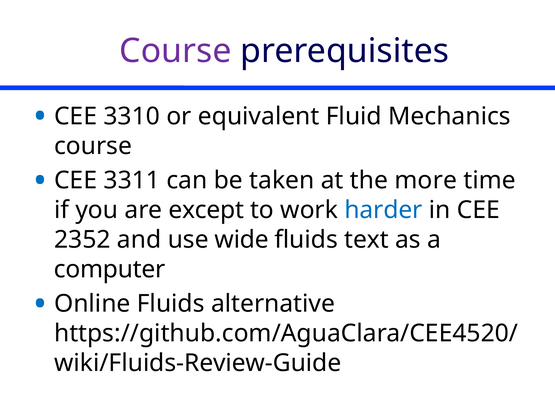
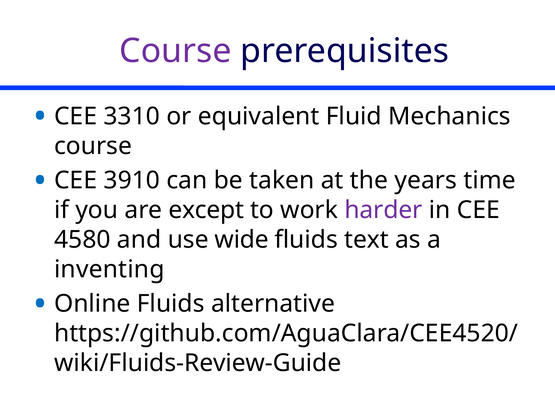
3311: 3311 -> 3910
more: more -> years
harder colour: blue -> purple
2352: 2352 -> 4580
computer: computer -> inventing
